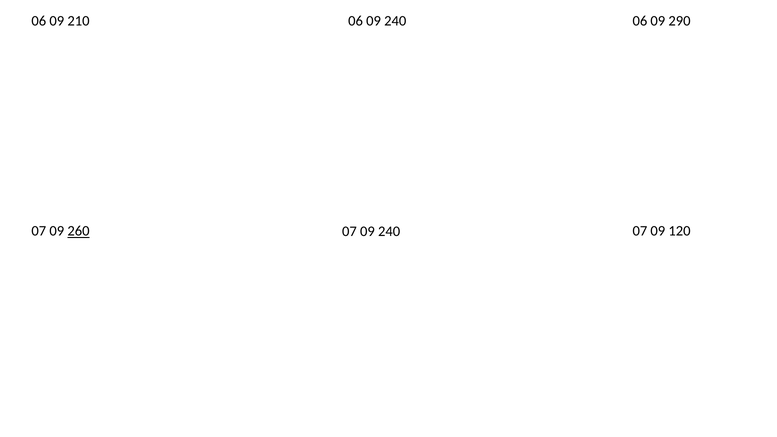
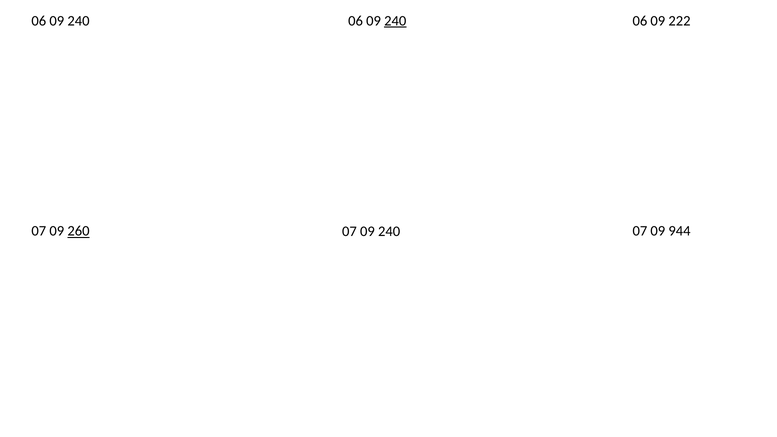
210 at (78, 21): 210 -> 240
240 at (395, 21) underline: none -> present
290: 290 -> 222
120: 120 -> 944
